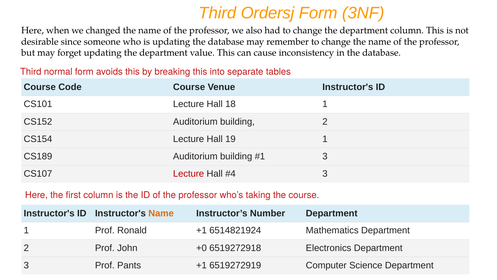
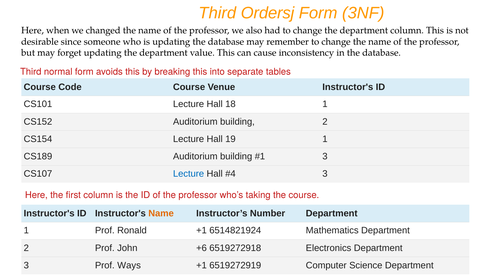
Lecture at (189, 174) colour: red -> blue
+0: +0 -> +6
Pants: Pants -> Ways
